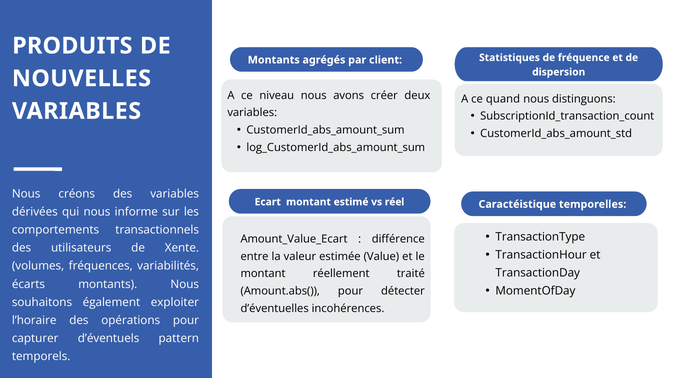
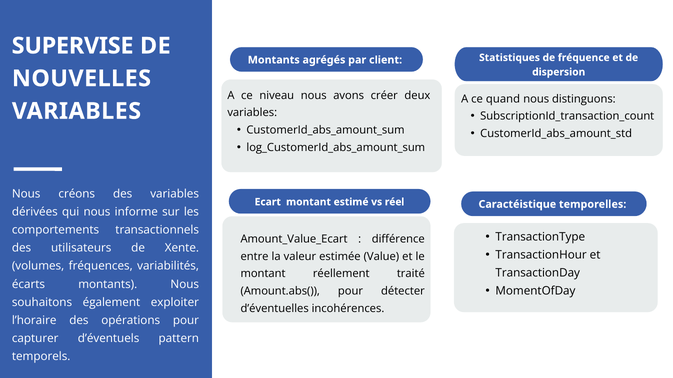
PRODUITS: PRODUITS -> SUPERVISE
